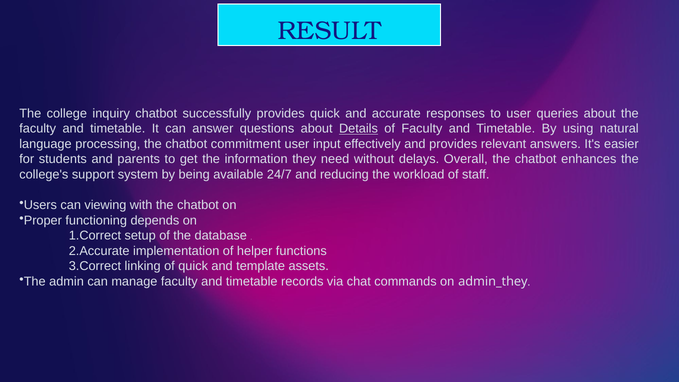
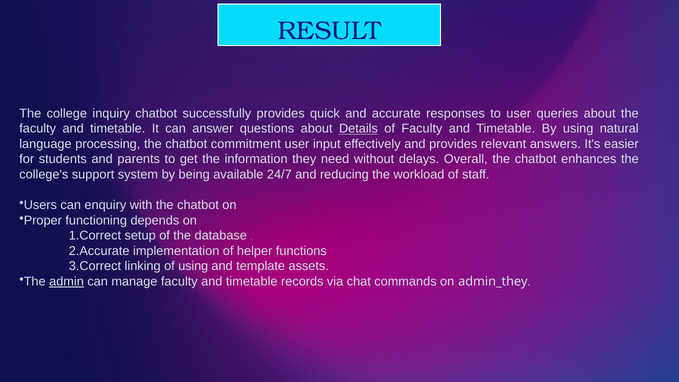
viewing: viewing -> enquiry
of quick: quick -> using
admin underline: none -> present
